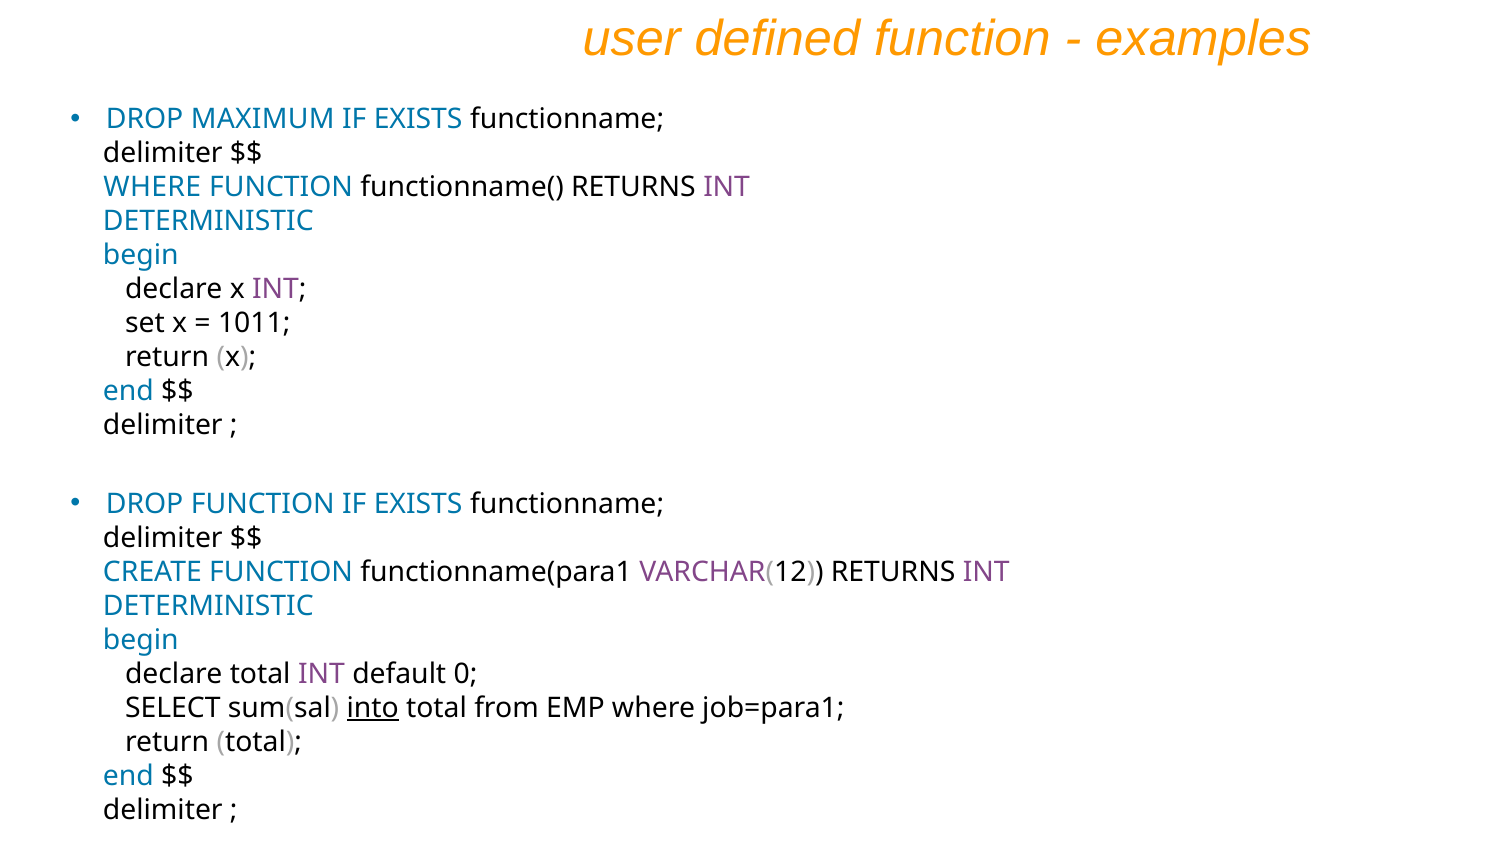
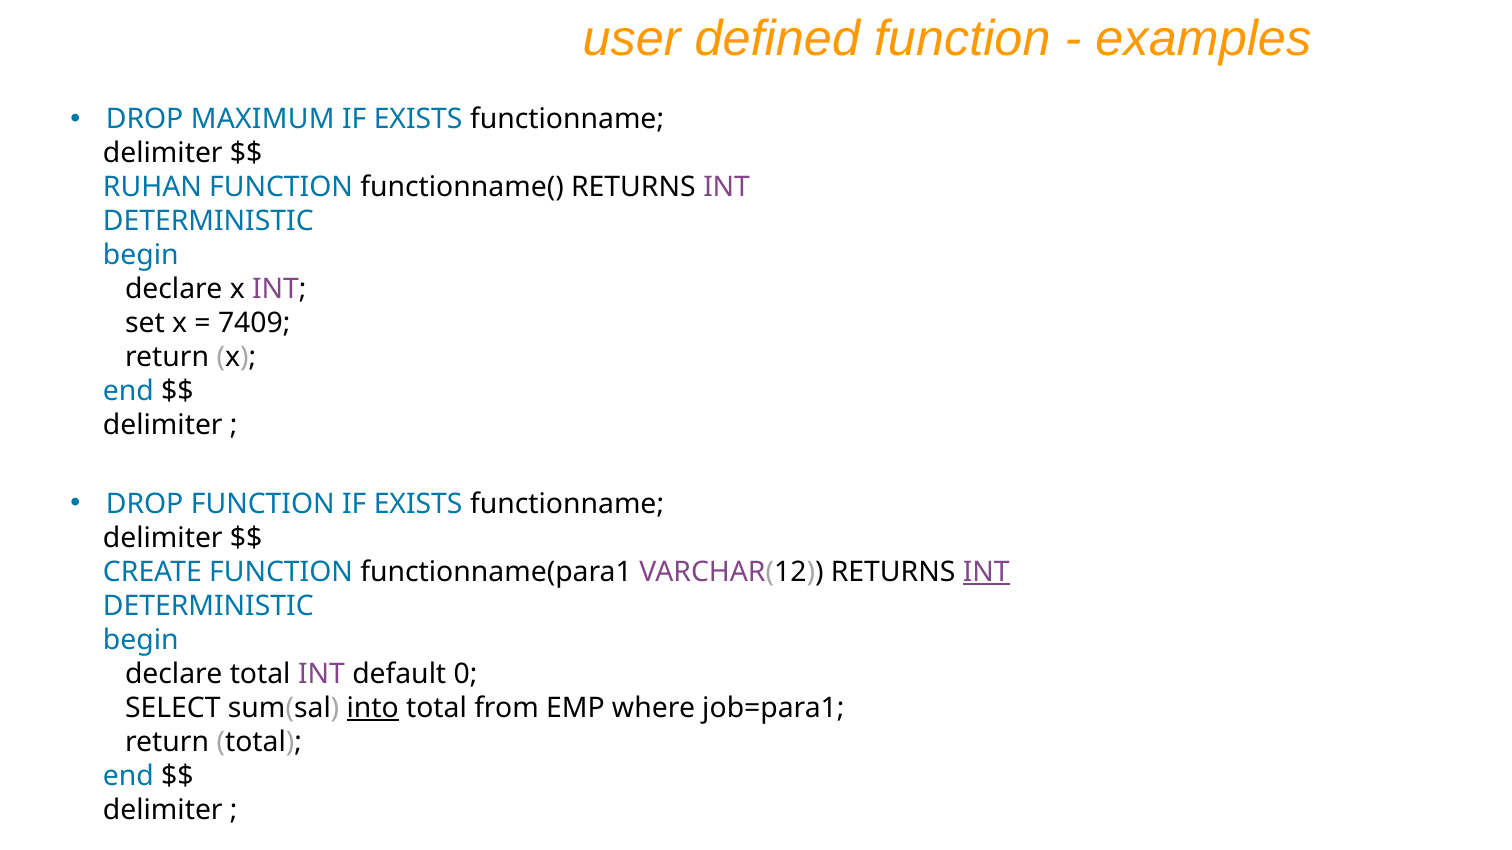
WHERE at (152, 188): WHERE -> RUHAN
1011: 1011 -> 7409
INT at (986, 572) underline: none -> present
